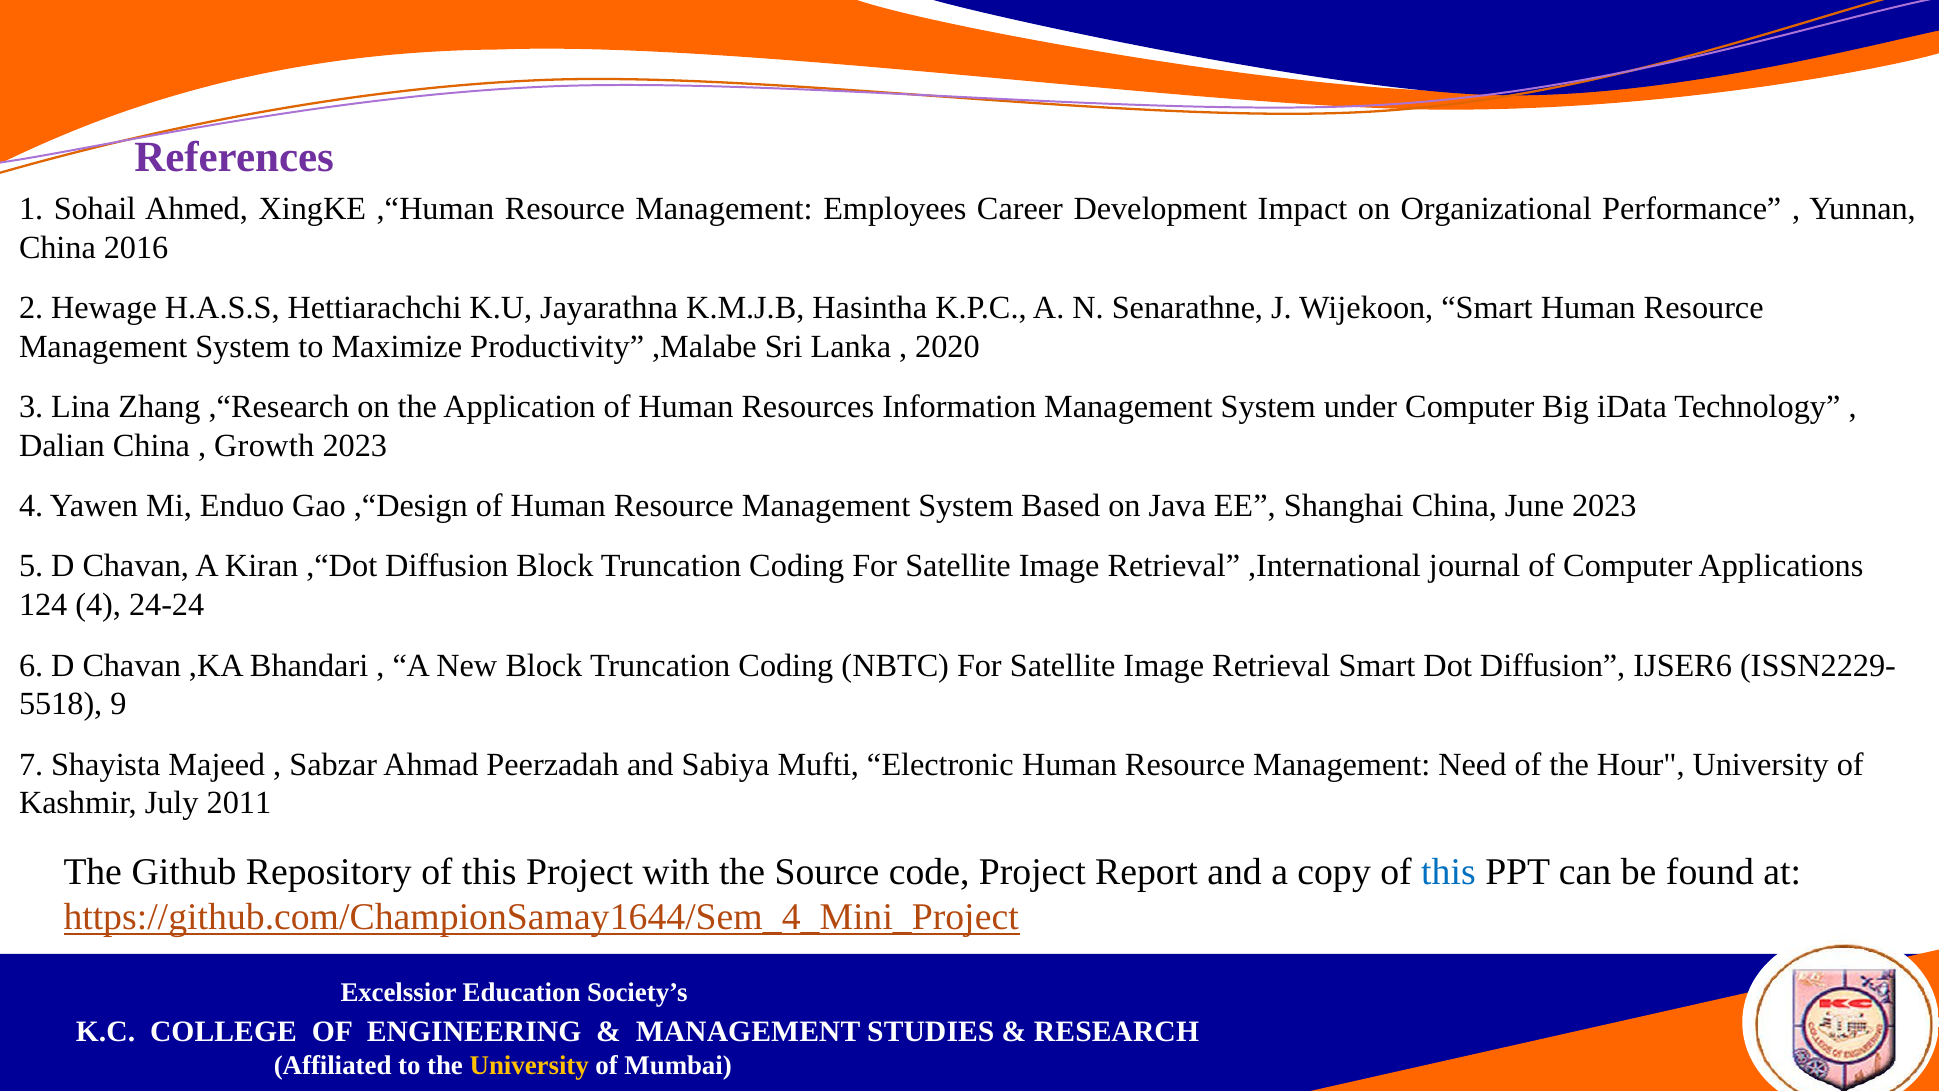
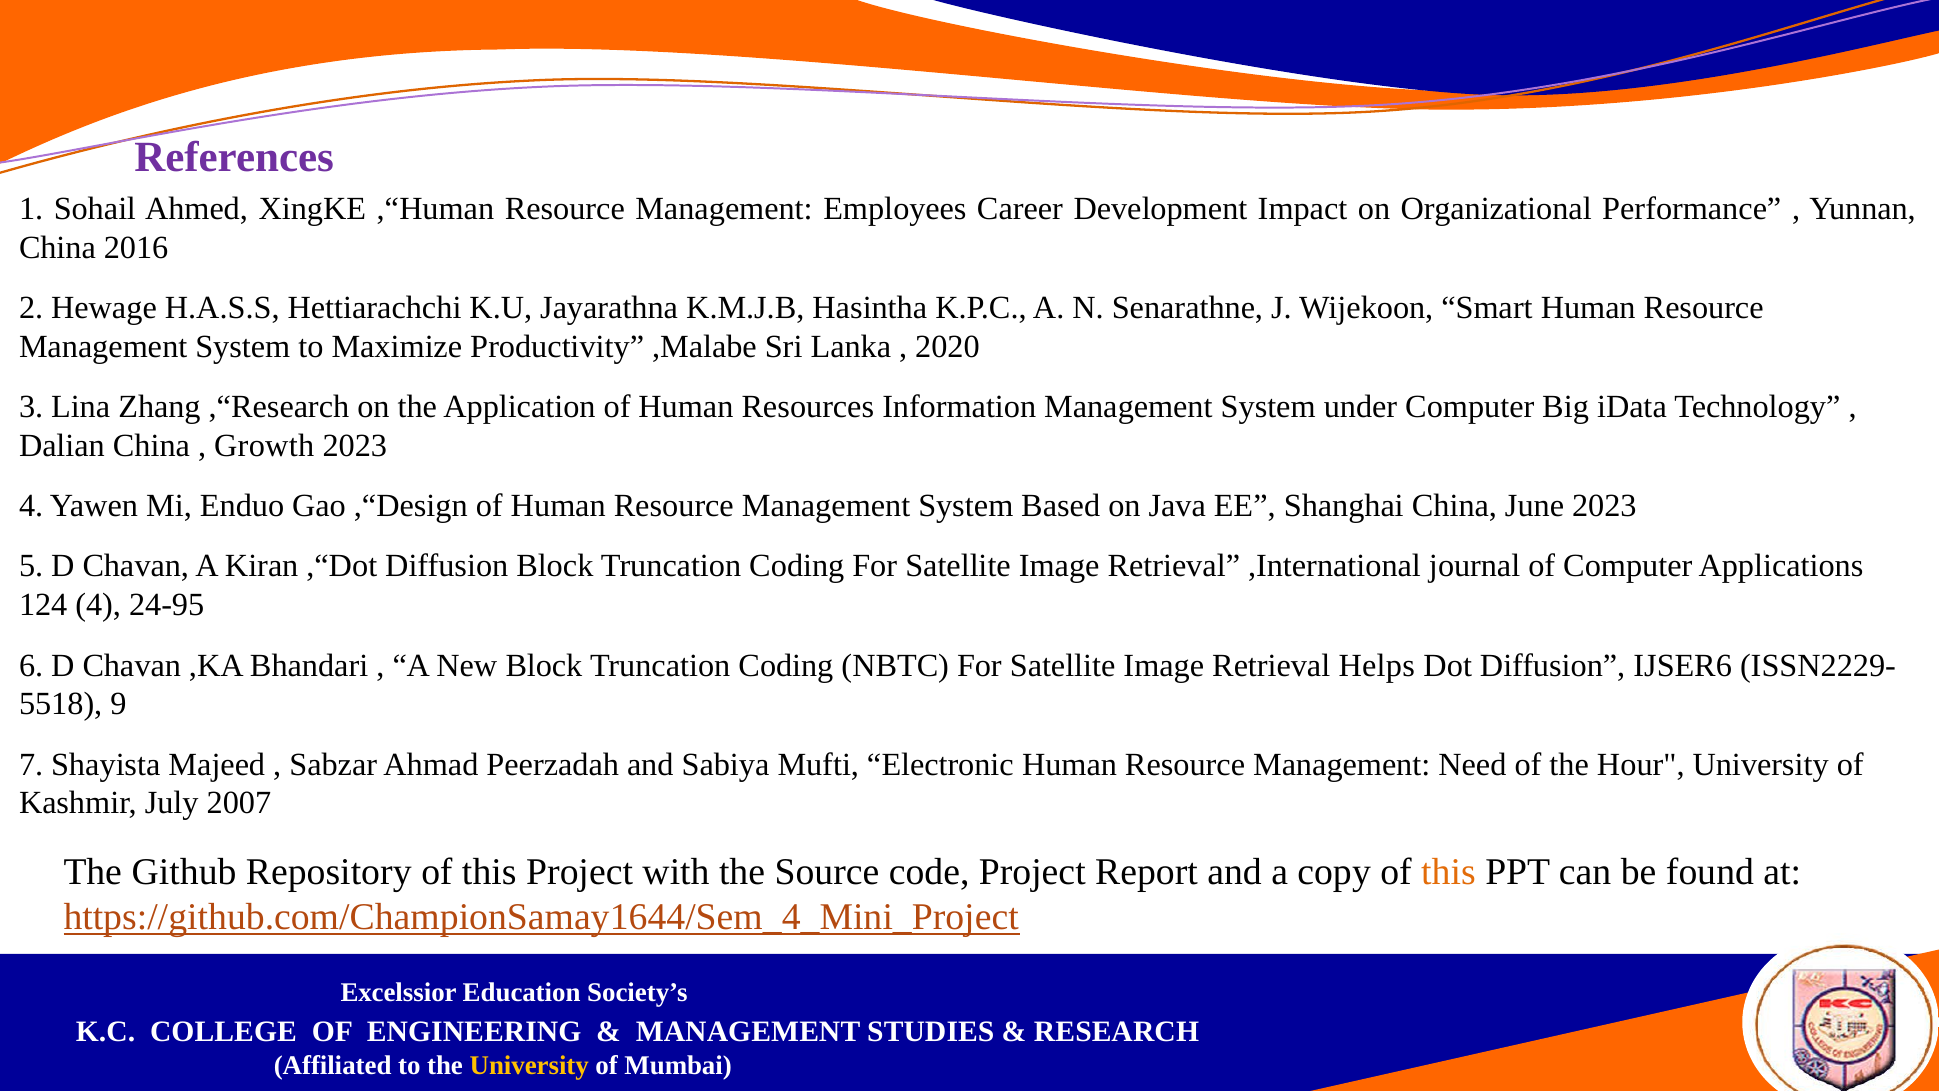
24-24: 24-24 -> 24-95
Retrieval Smart: Smart -> Helps
2011: 2011 -> 2007
this at (1448, 871) colour: blue -> orange
